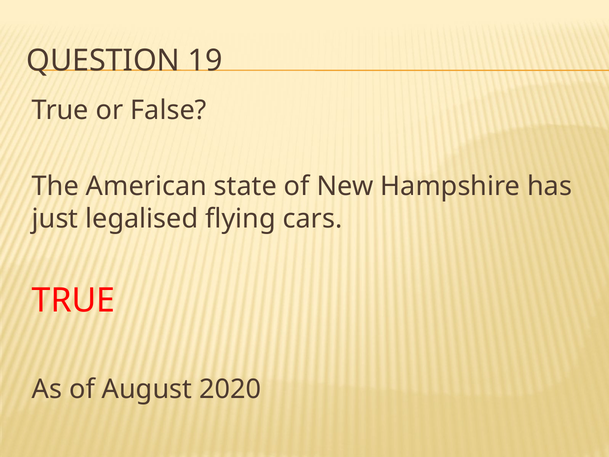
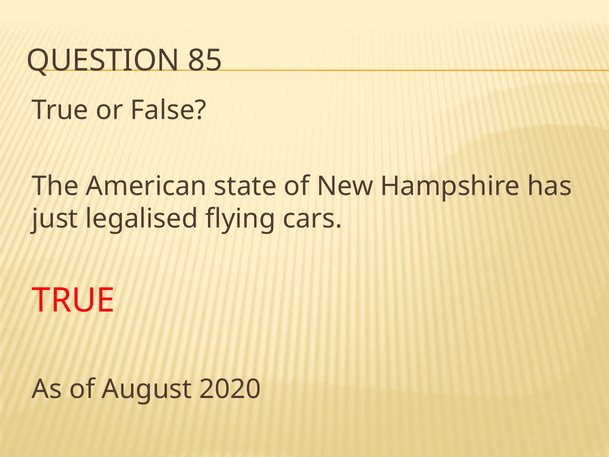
19: 19 -> 85
